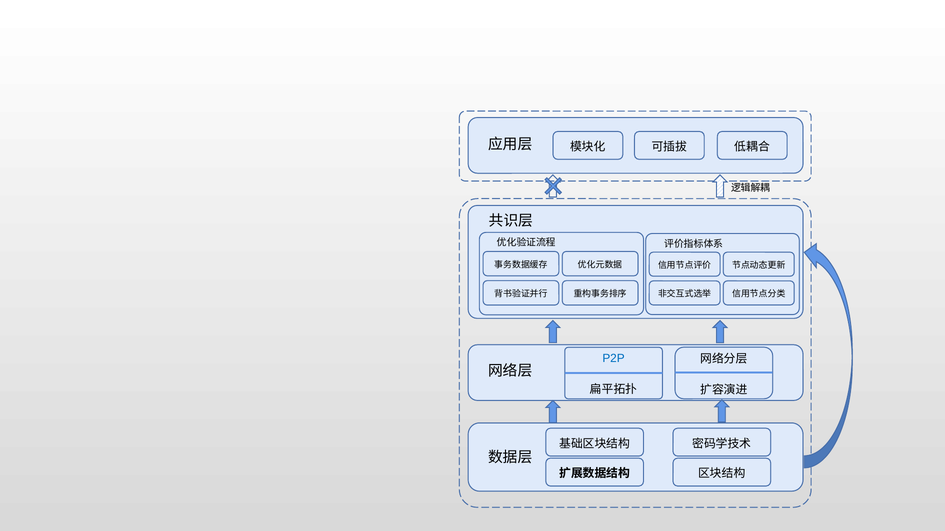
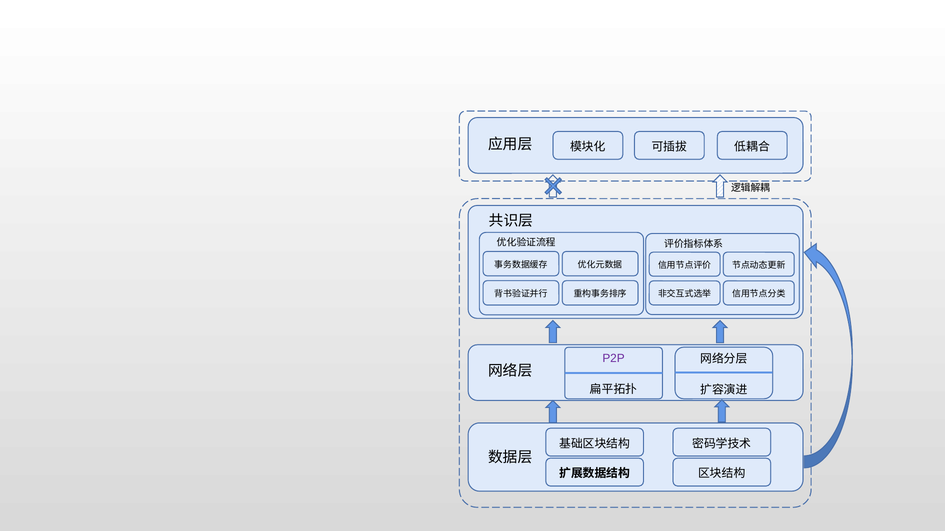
P2P colour: blue -> purple
